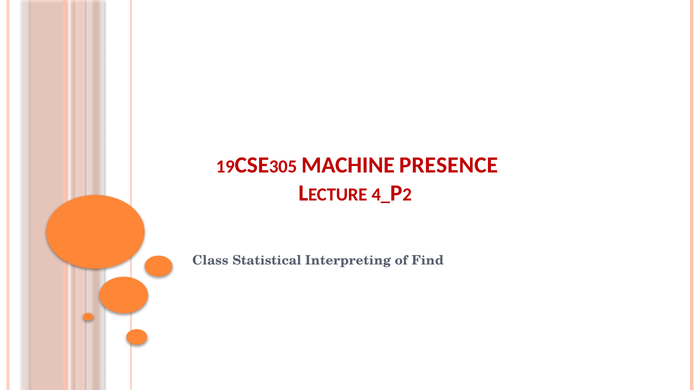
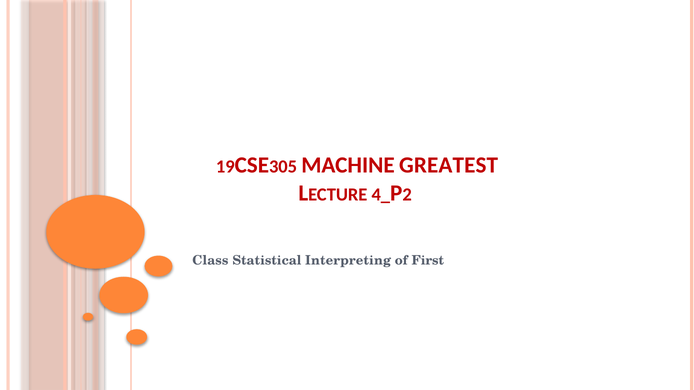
PRESENCE: PRESENCE -> GREATEST
Find: Find -> First
